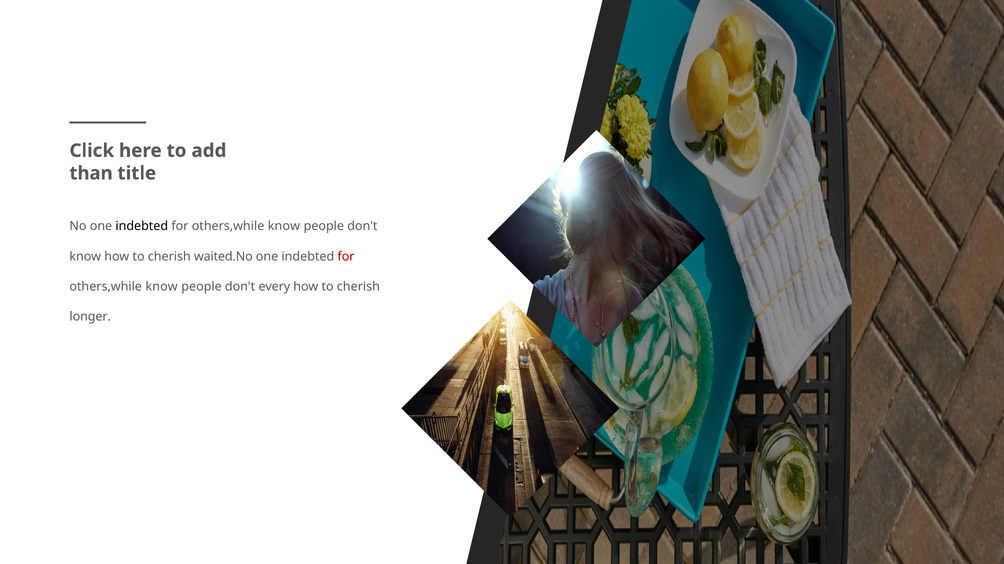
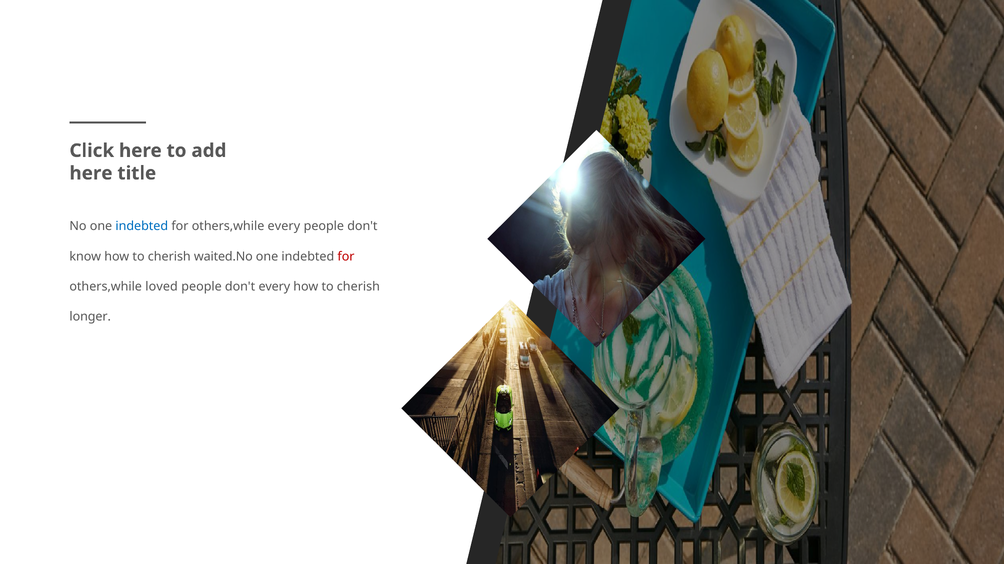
than at (91, 173): than -> here
indebted at (142, 227) colour: black -> blue
know at (284, 227): know -> every
know at (162, 287): know -> loved
